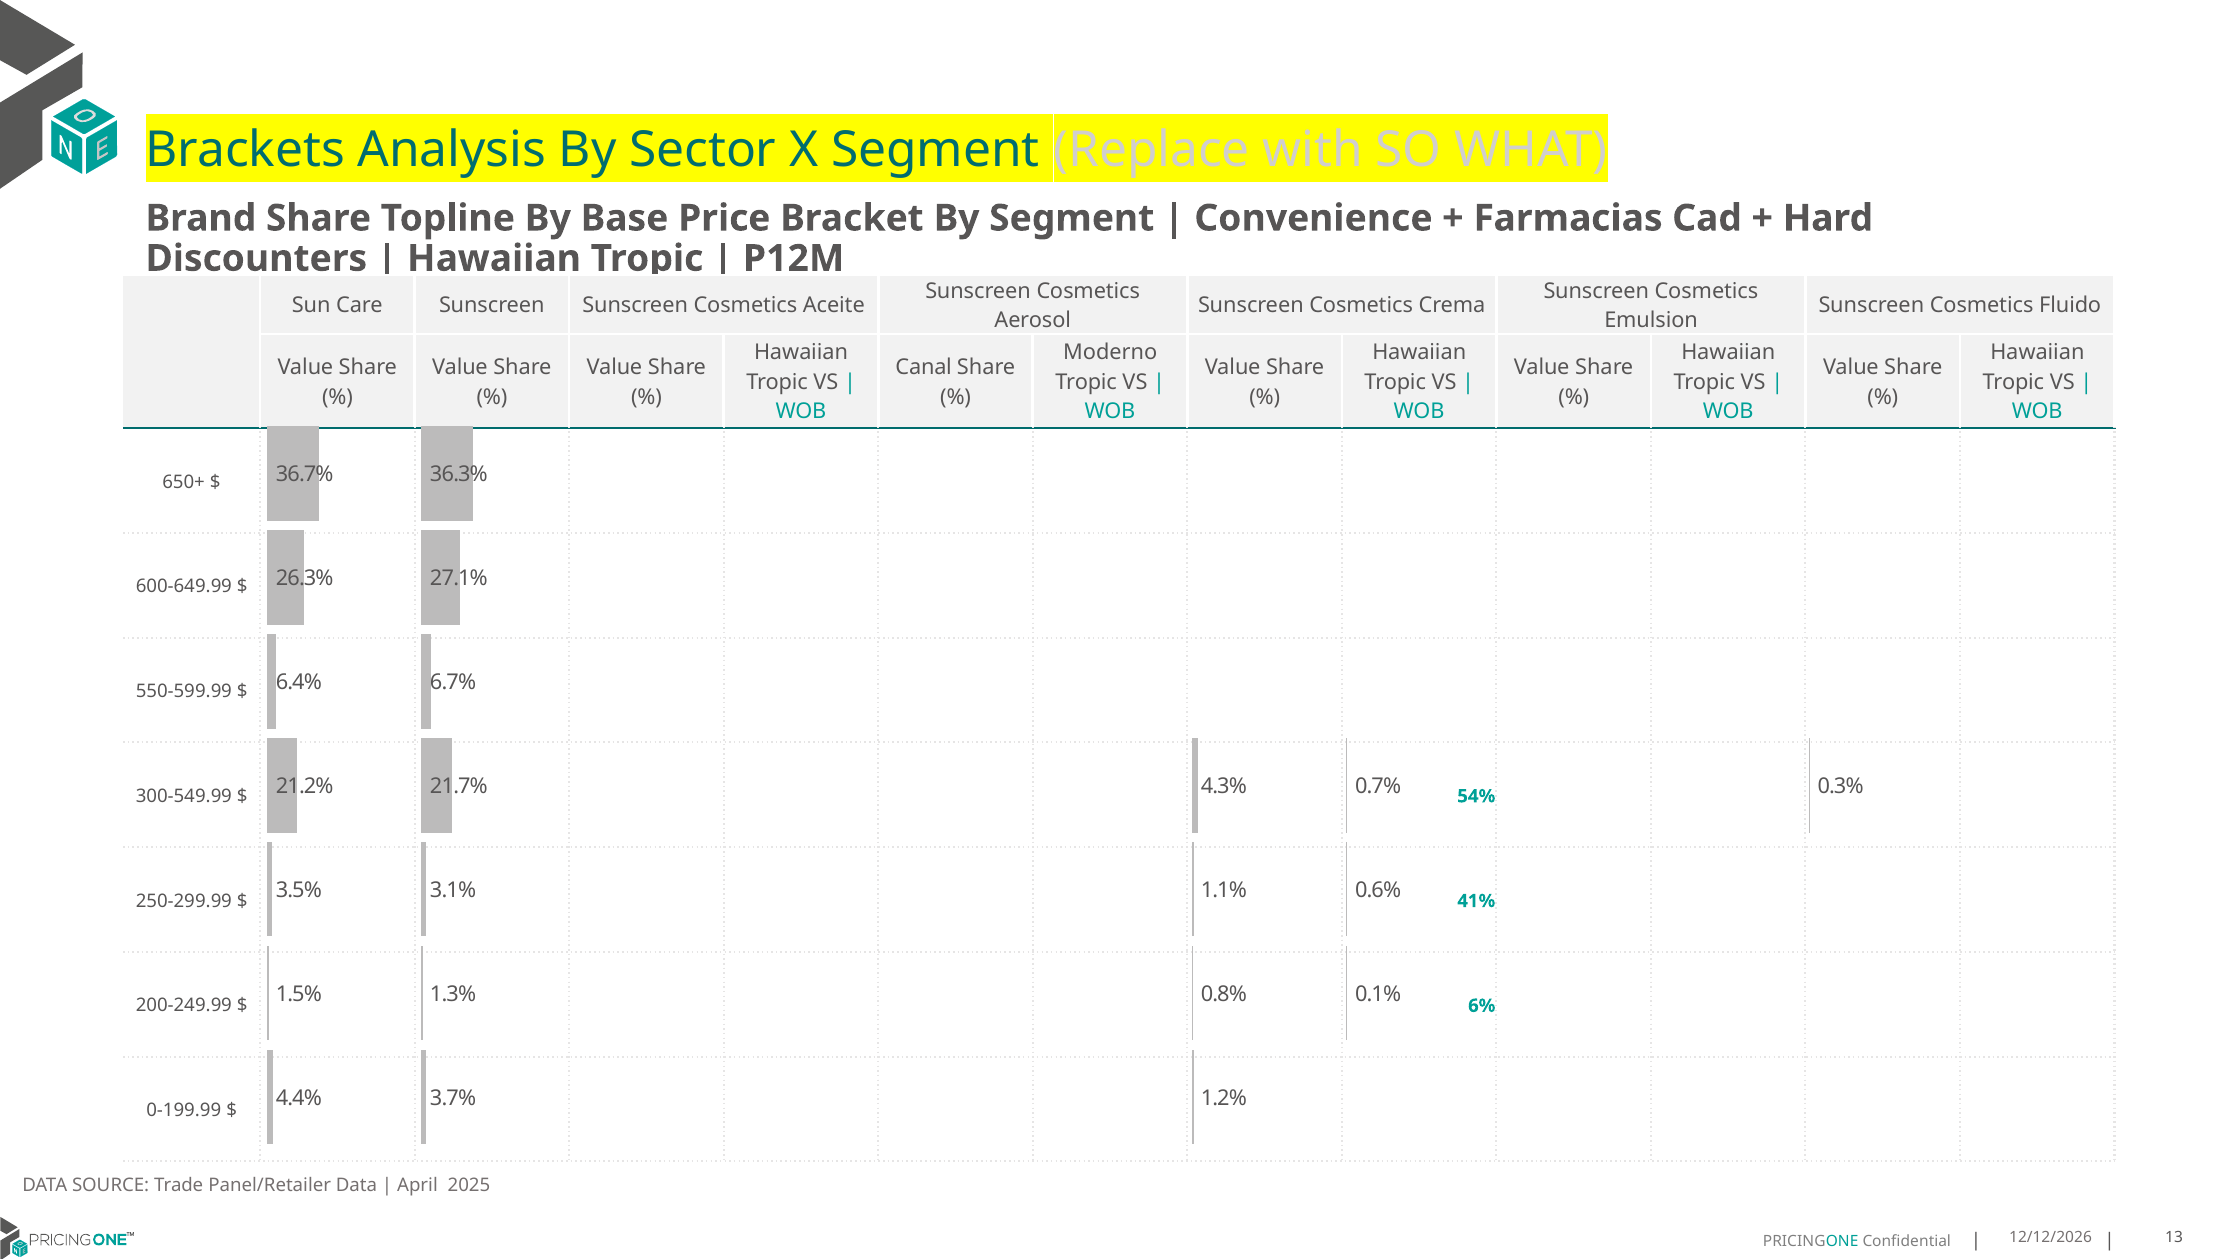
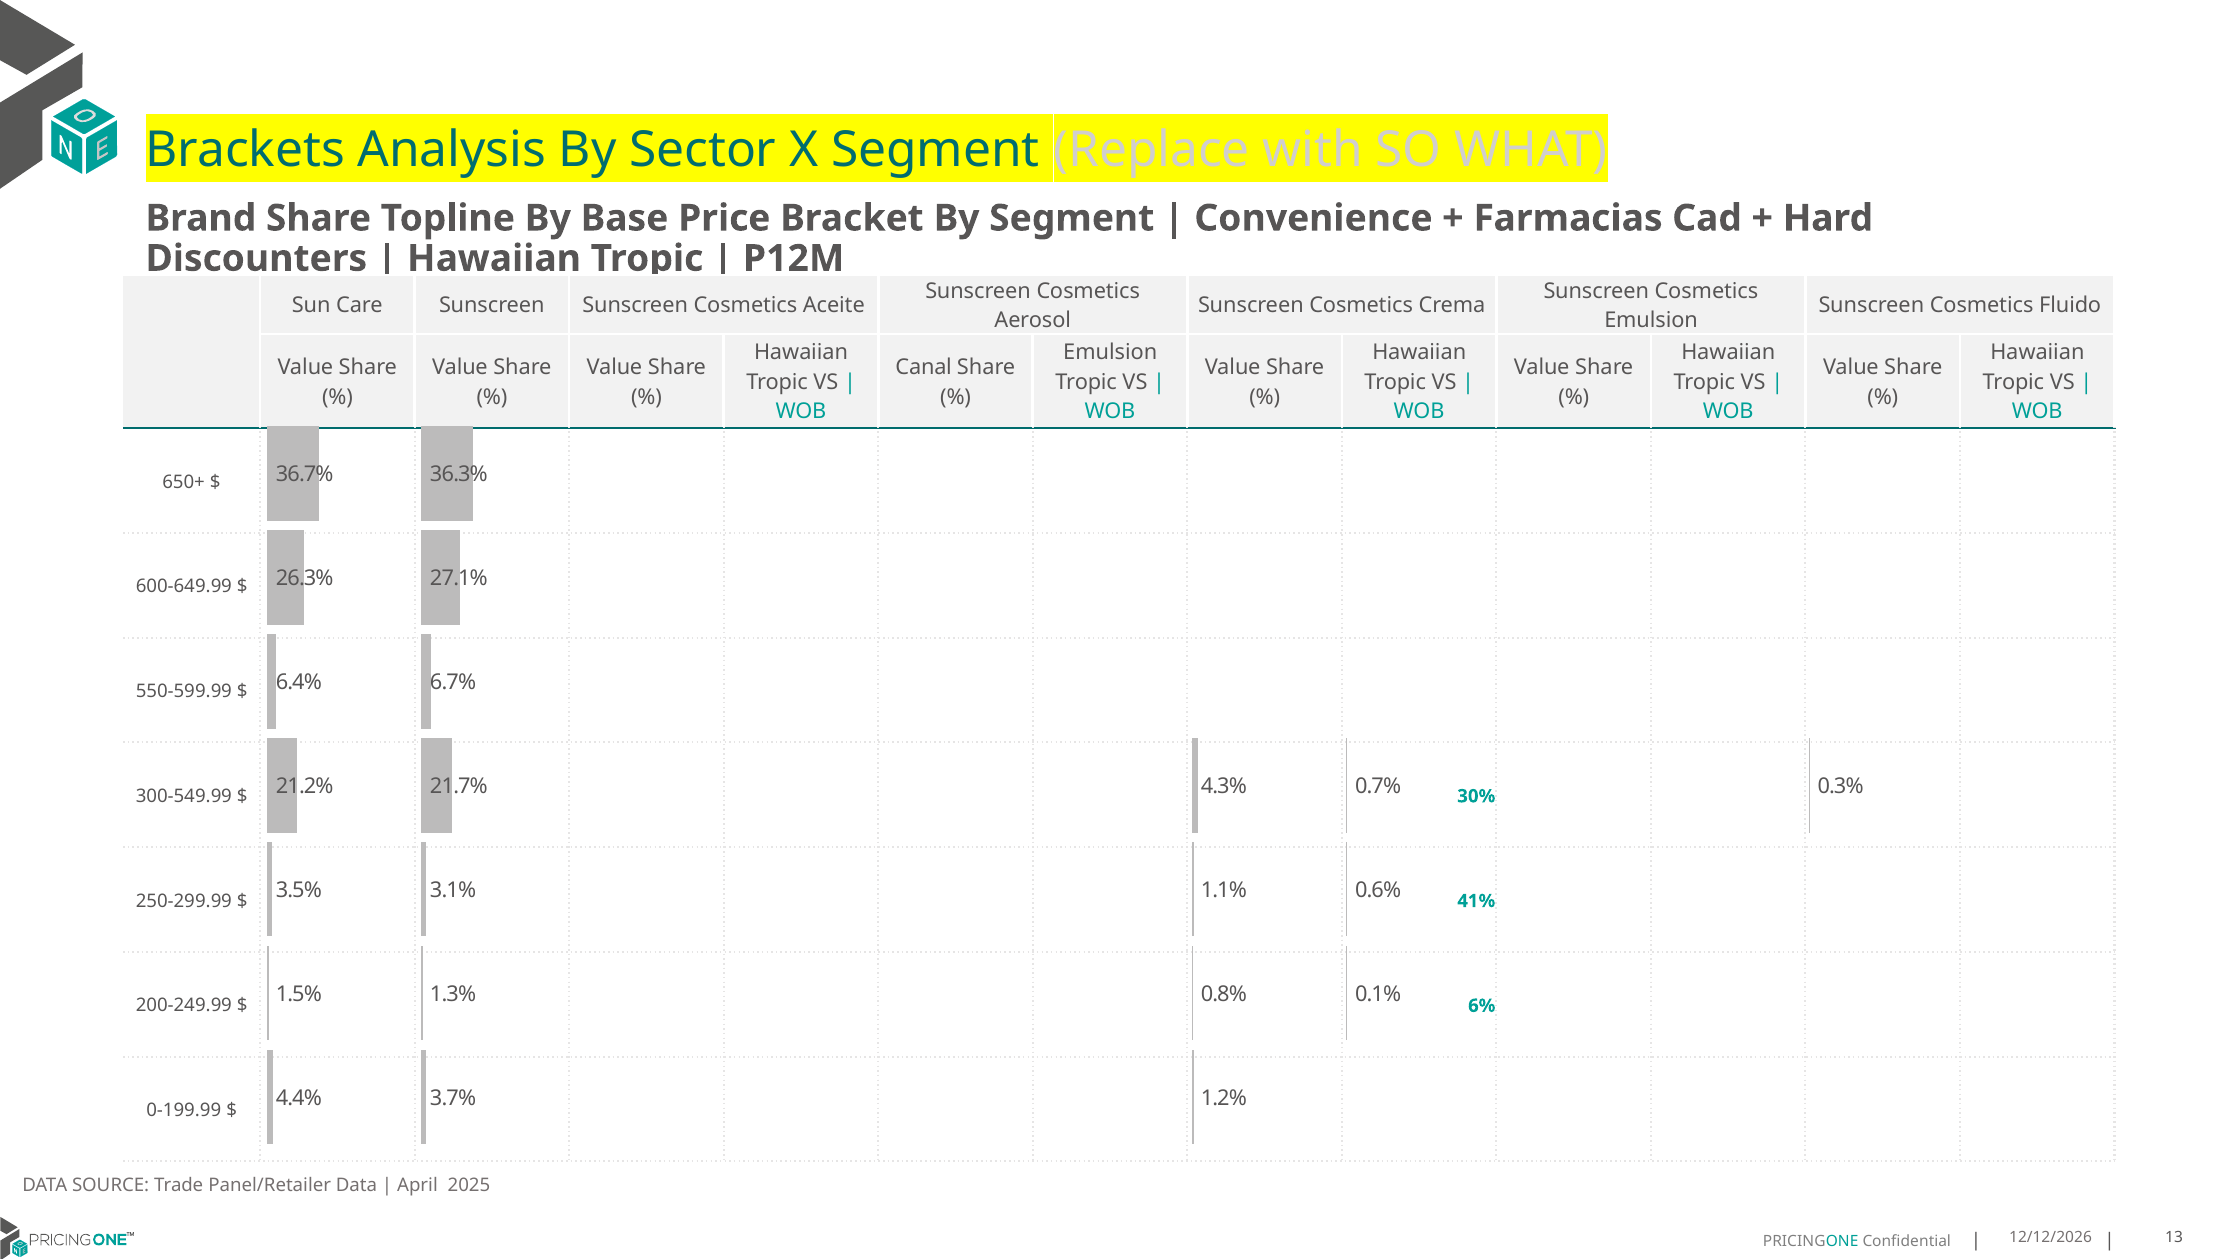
Moderno at (1110, 353): Moderno -> Emulsion
54%: 54% -> 30%
